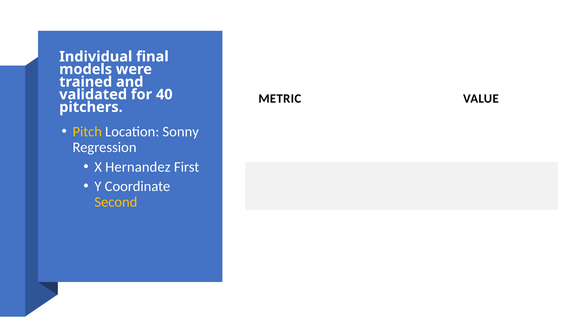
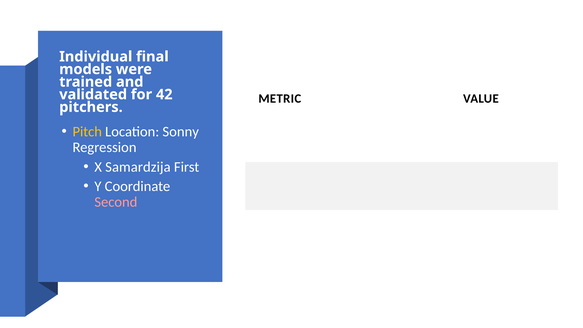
40: 40 -> 42
Hernandez: Hernandez -> Samardzija
Second colour: yellow -> pink
